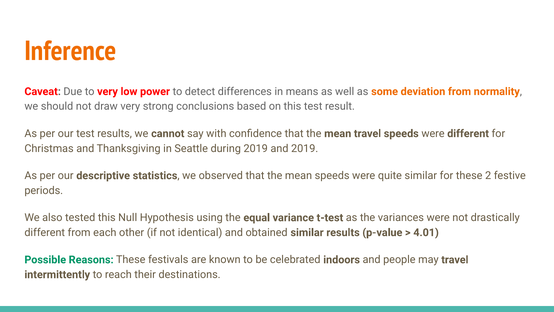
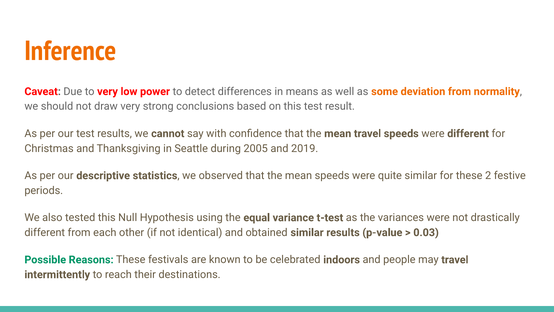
during 2019: 2019 -> 2005
4.01: 4.01 -> 0.03
